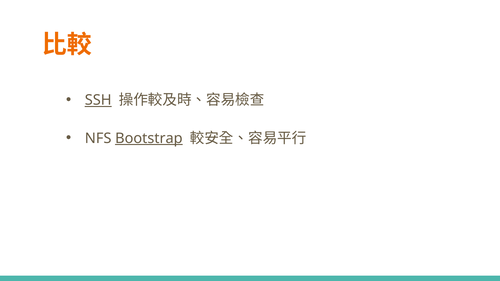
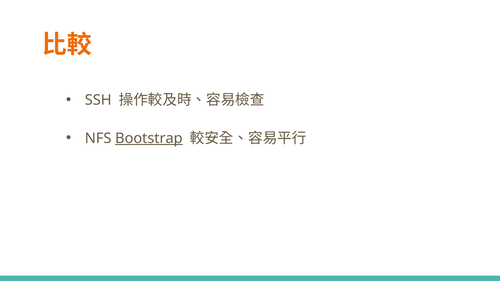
SSH underline: present -> none
